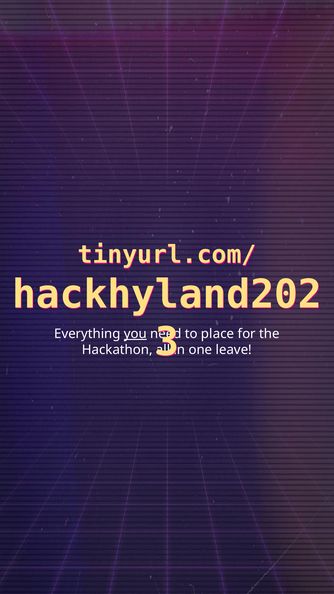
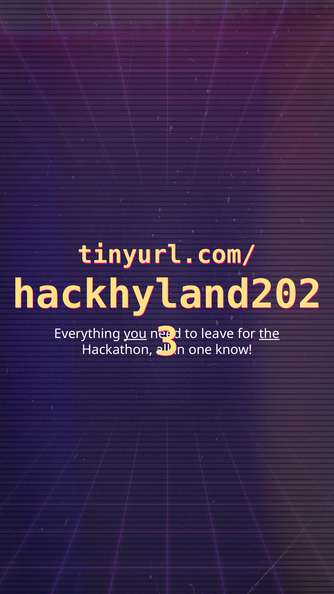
place: place -> leave
the underline: none -> present
leave: leave -> know
